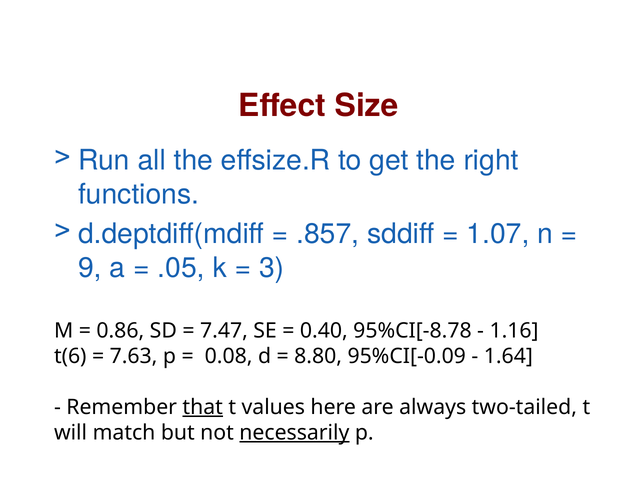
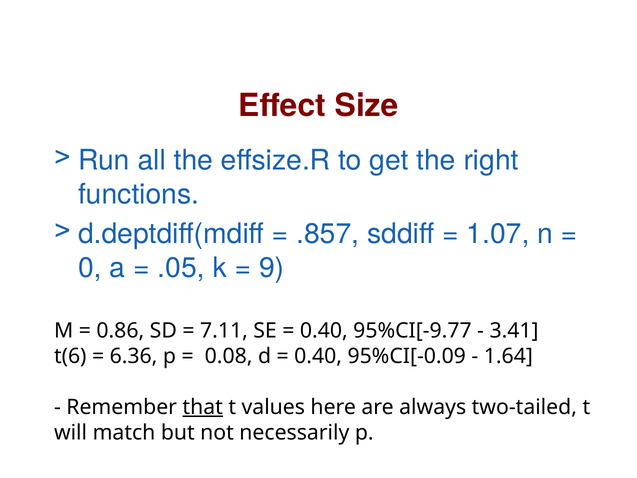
9: 9 -> 0
3: 3 -> 9
7.47: 7.47 -> 7.11
95%CI[-8.78: 95%CI[-8.78 -> 95%CI[-9.77
1.16: 1.16 -> 3.41
7.63: 7.63 -> 6.36
8.80 at (318, 356): 8.80 -> 0.40
necessarily underline: present -> none
